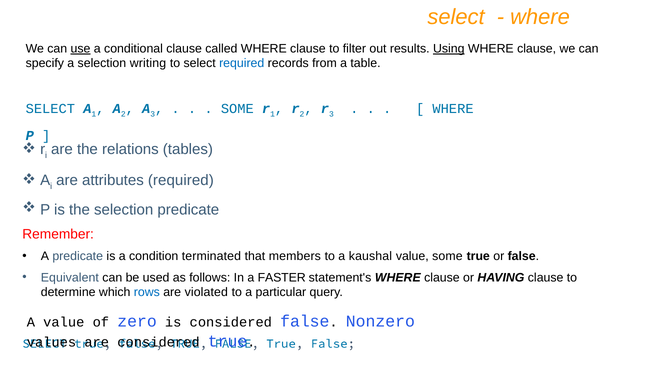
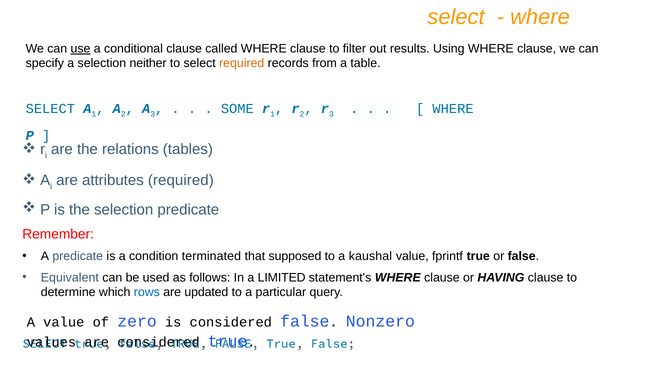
Using underline: present -> none
writing: writing -> neither
required at (242, 63) colour: blue -> orange
members: members -> supposed
value some: some -> fprintf
FASTER: FASTER -> LIMITED
violated: violated -> updated
